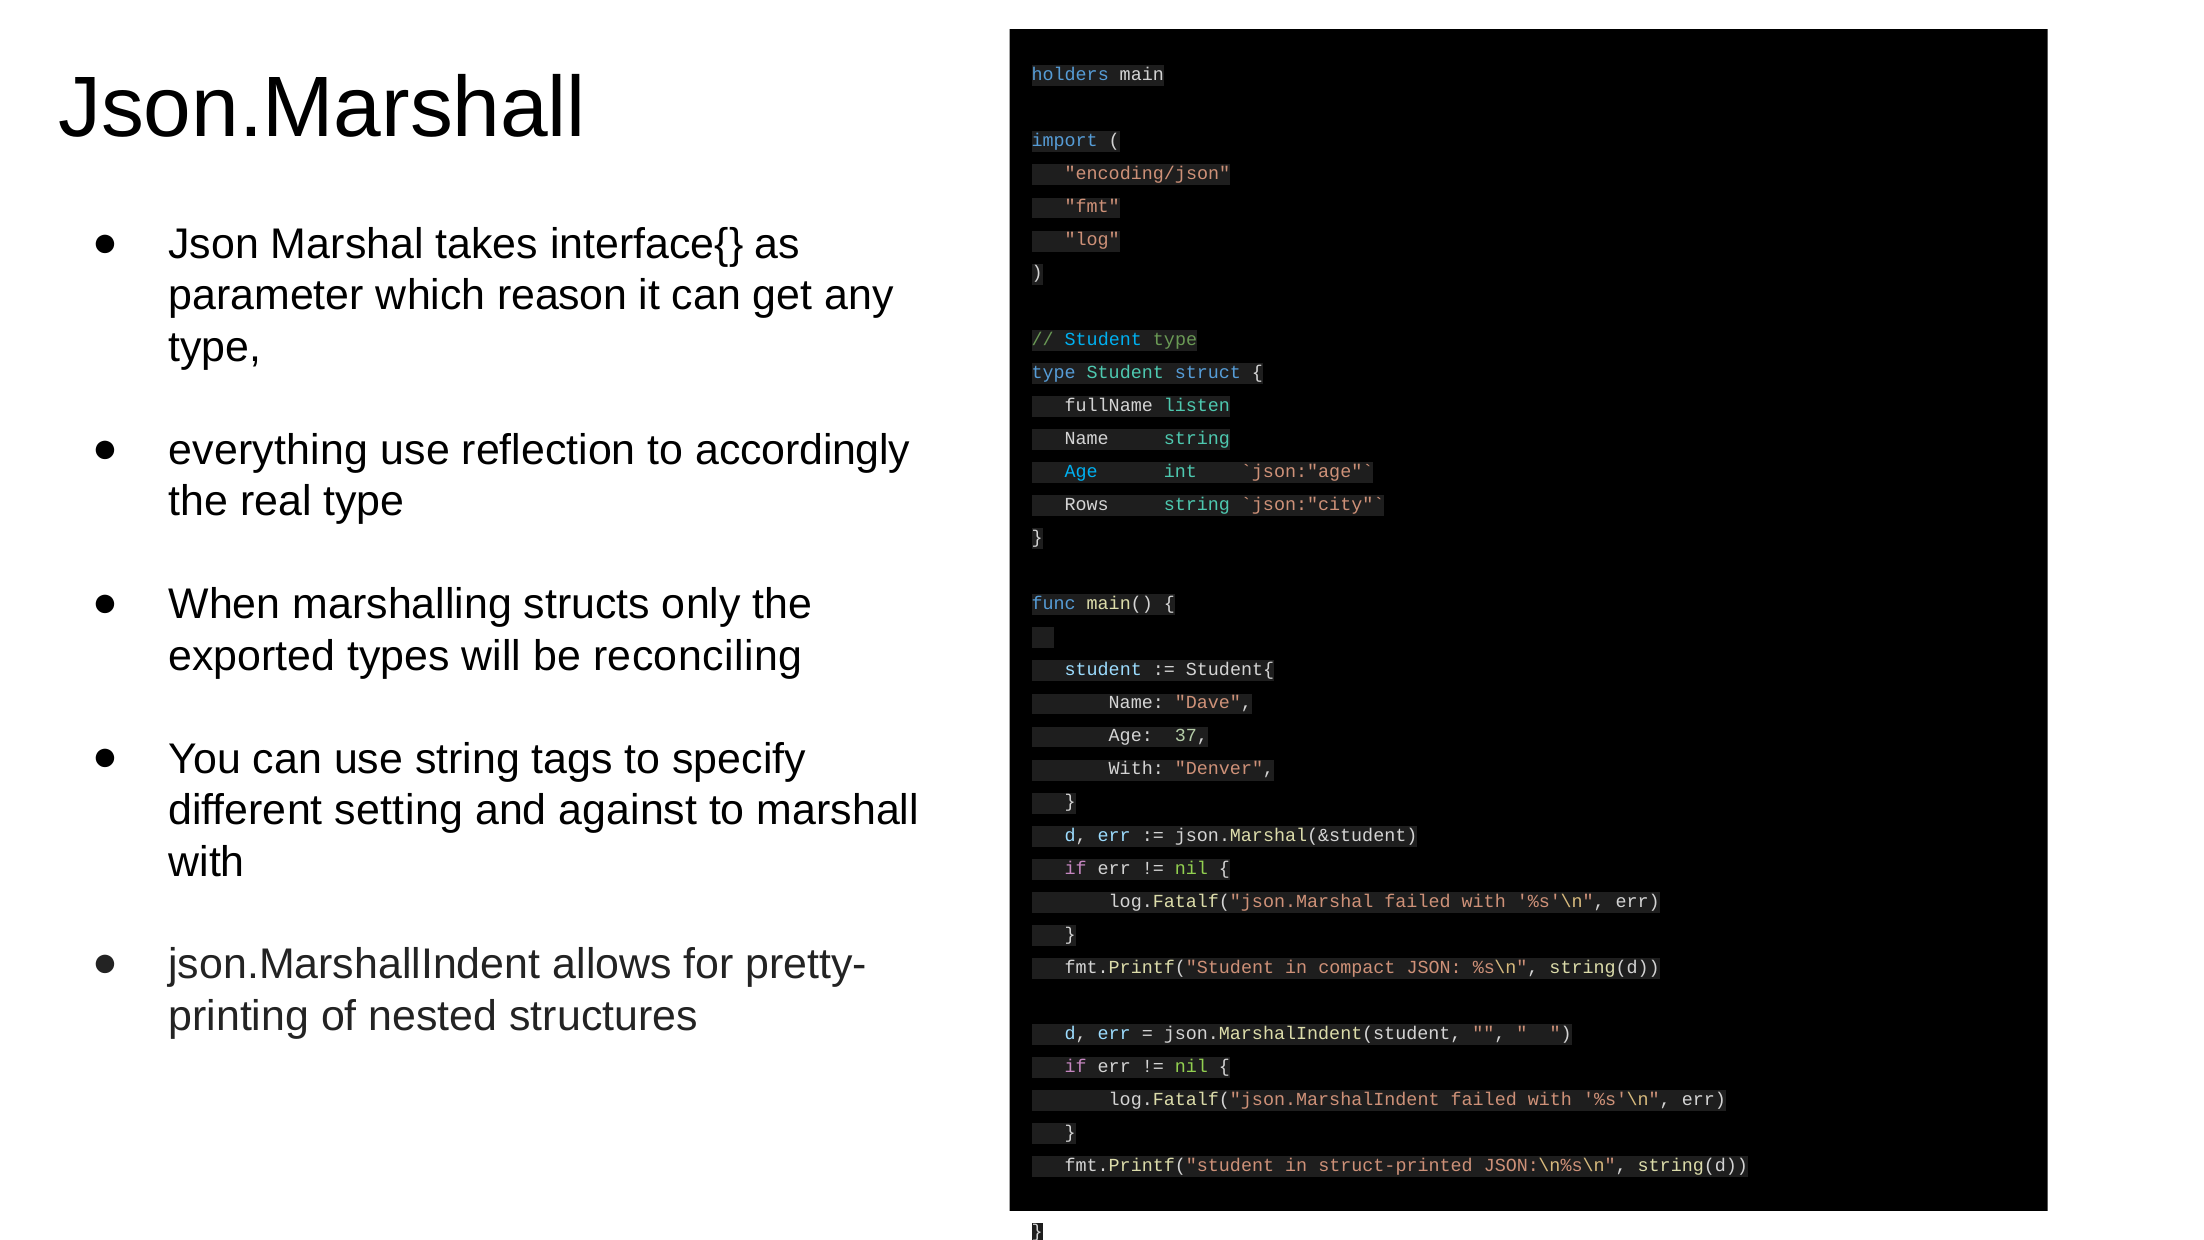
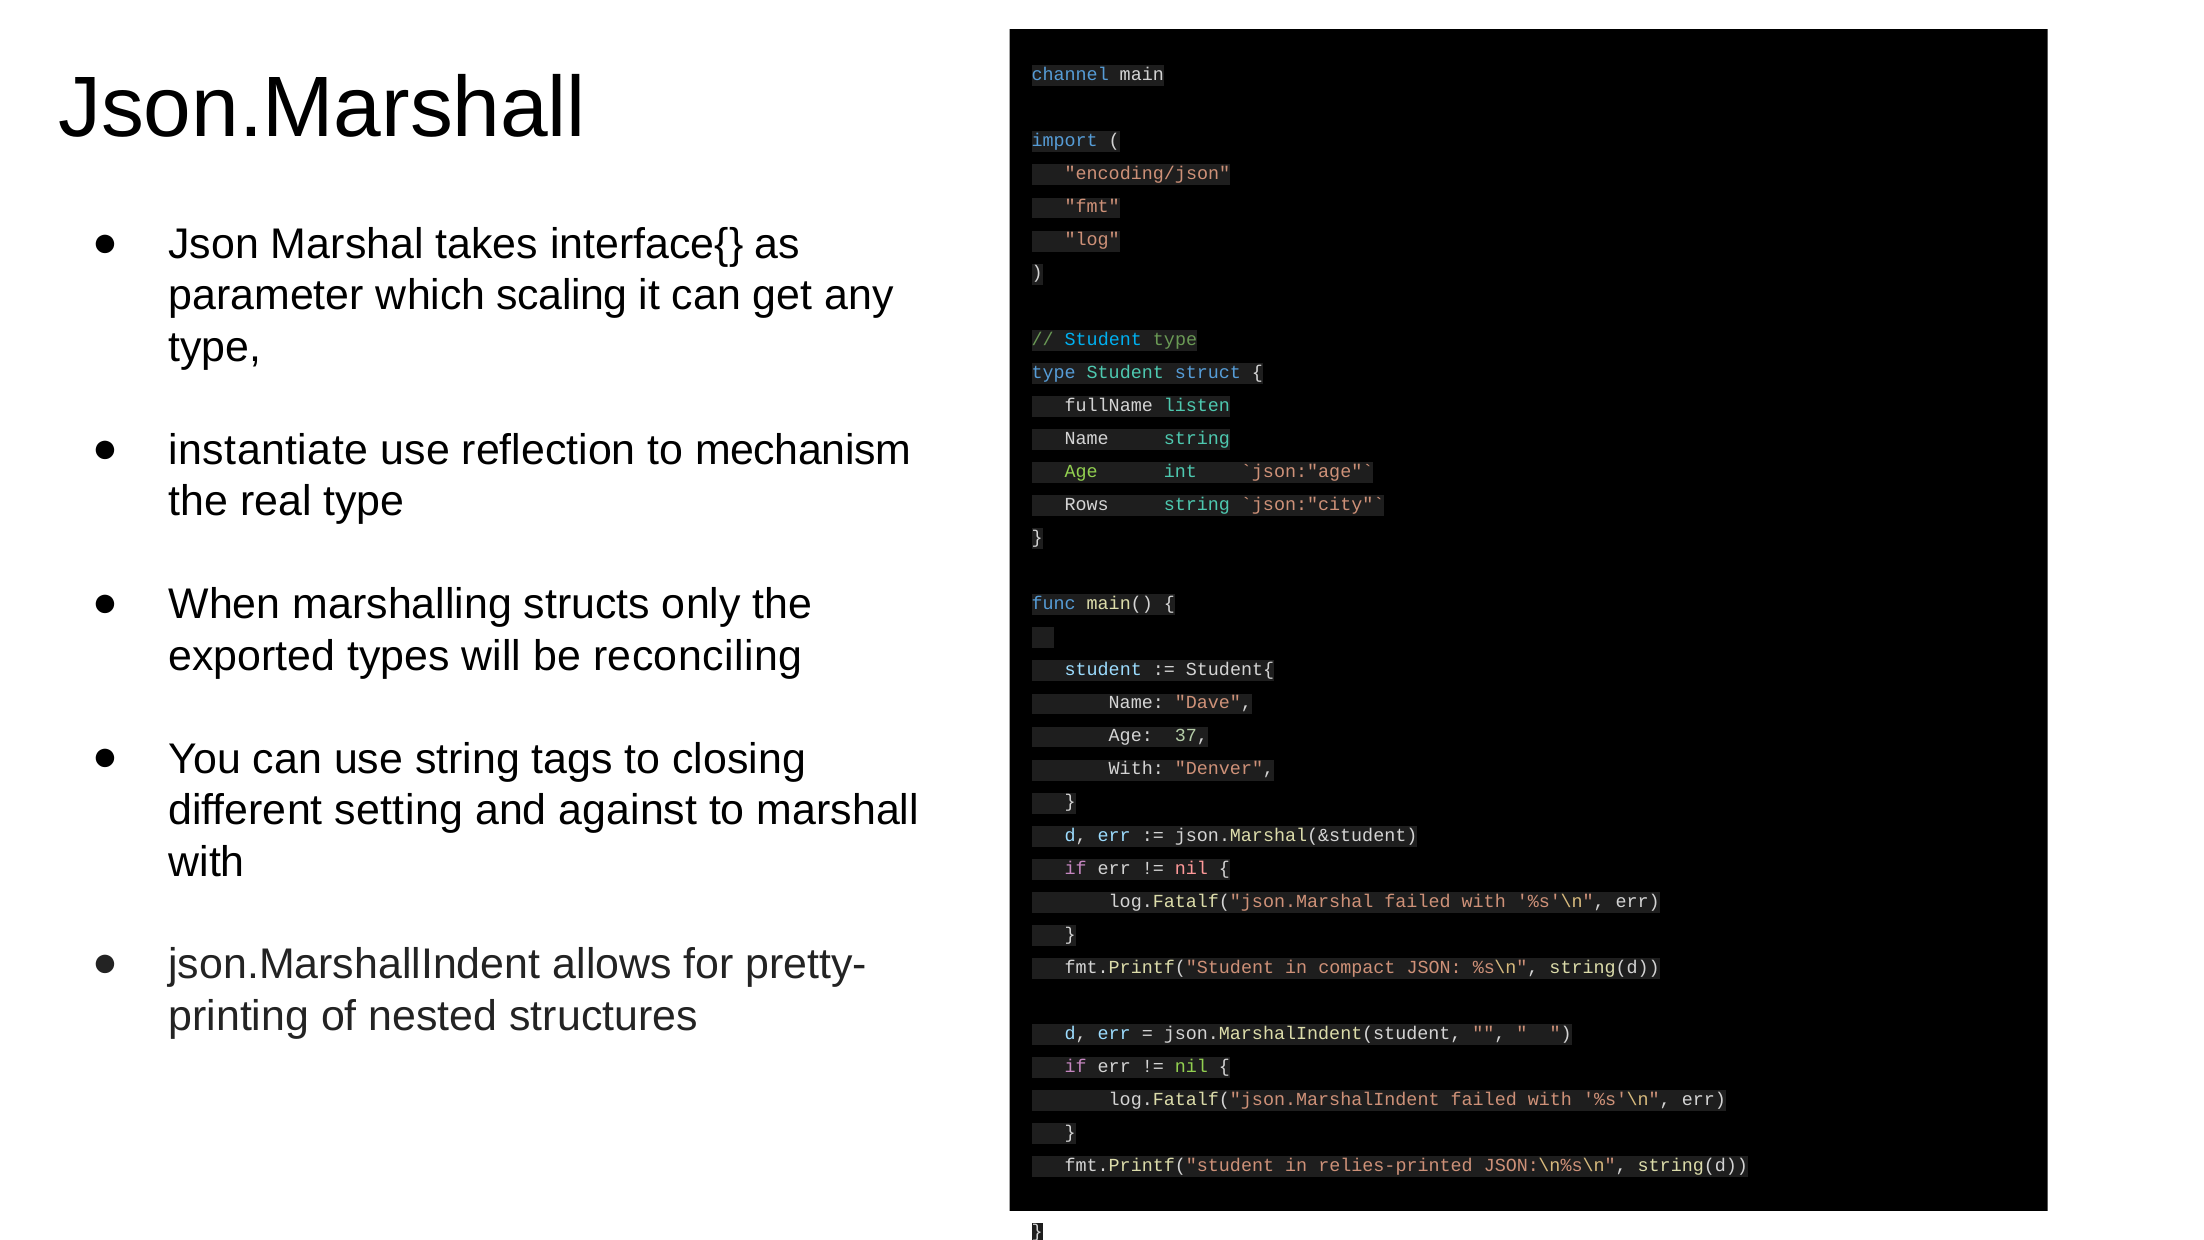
holders: holders -> channel
reason: reason -> scaling
everything: everything -> instantiate
accordingly: accordingly -> mechanism
Age at (1081, 471) colour: light blue -> light green
specify: specify -> closing
nil at (1191, 868) colour: light green -> pink
struct-printed: struct-printed -> relies-printed
